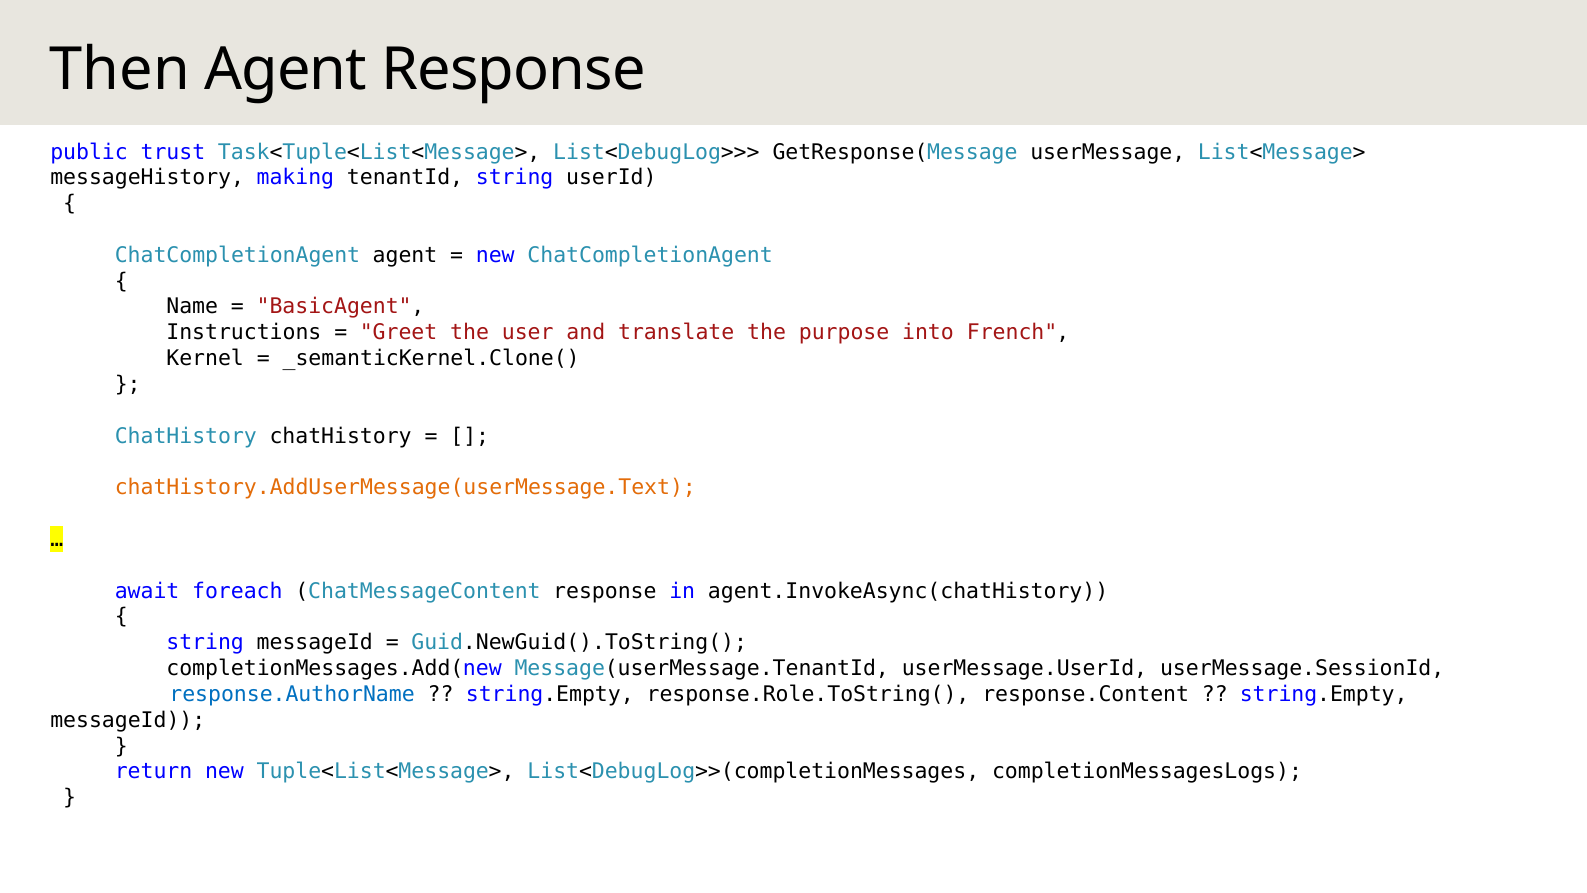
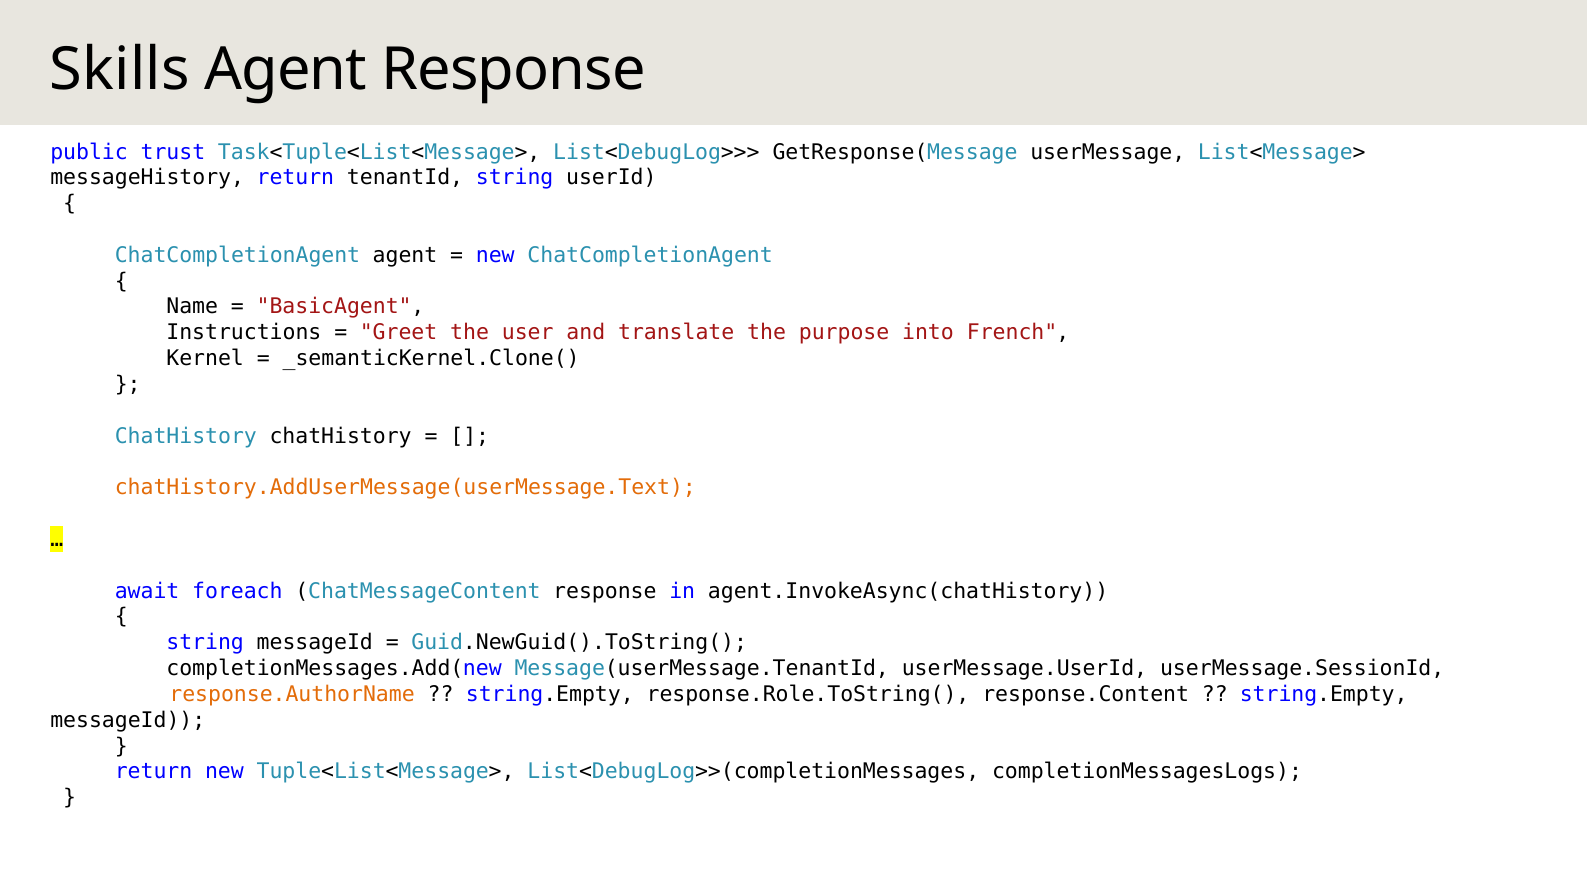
Then: Then -> Skills
messageHistory making: making -> return
response.AuthorName colour: blue -> orange
